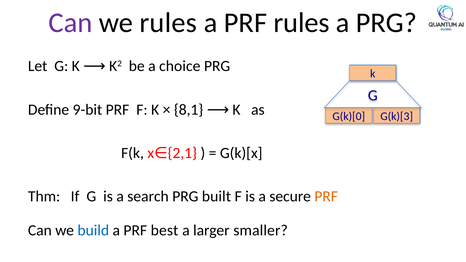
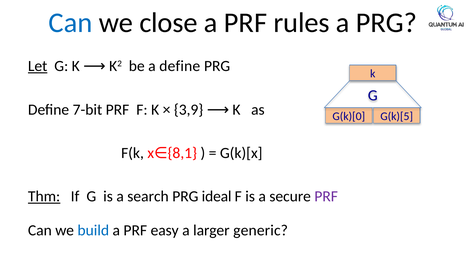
Can at (70, 23) colour: purple -> blue
we rules: rules -> close
a choice: choice -> define
Let underline: none -> present
9-bit: 9-bit -> 7-bit
8,1: 8,1 -> 3,9
G(k)[3: G(k)[3 -> G(k)[5
2,1: 2,1 -> 8,1
Thm underline: none -> present
built: built -> ideal
PRF at (326, 197) colour: orange -> purple
best: best -> easy
smaller: smaller -> generic
